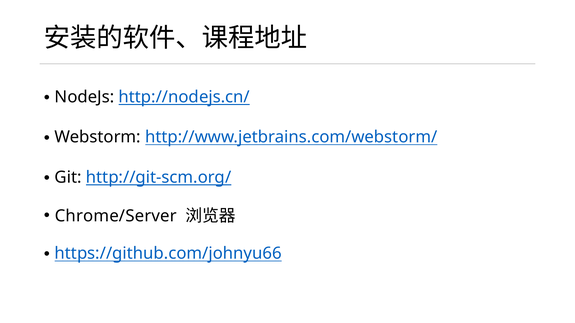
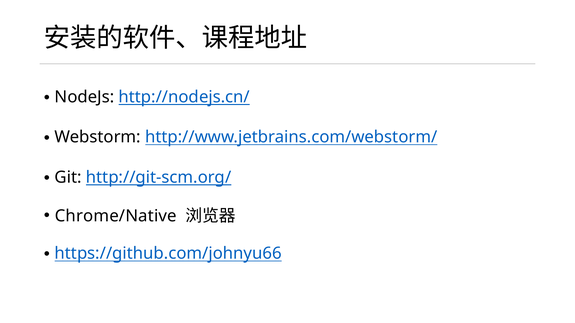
Chrome/Server: Chrome/Server -> Chrome/Native
